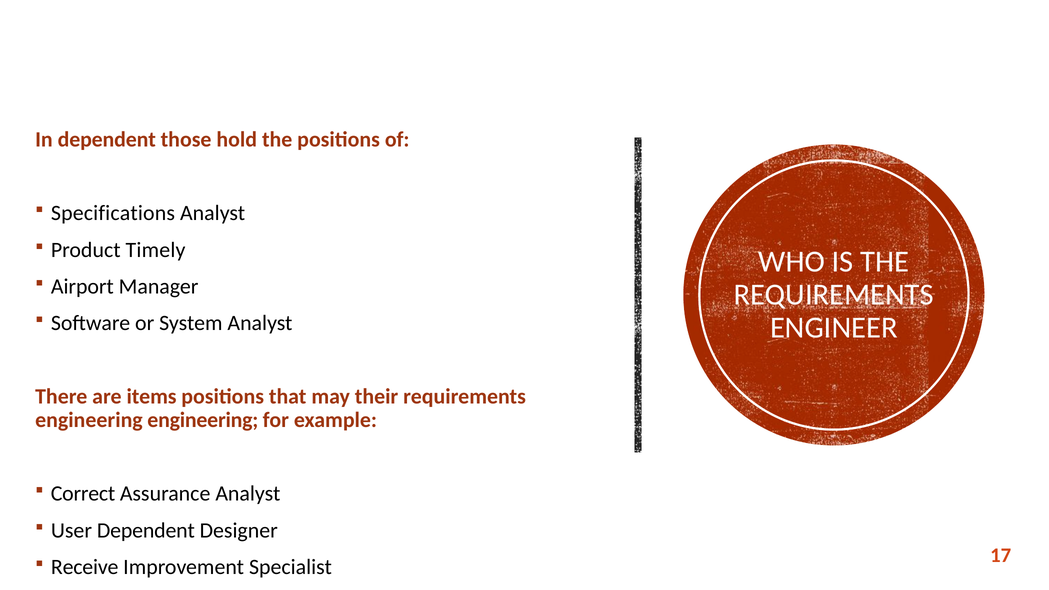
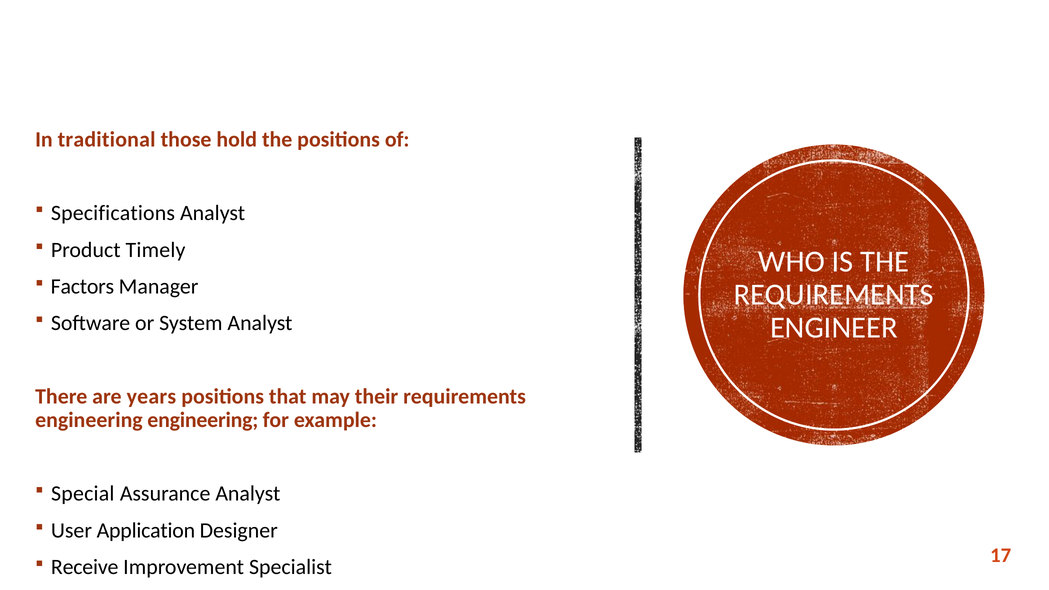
In dependent: dependent -> traditional
Airport: Airport -> Factors
items: items -> years
Correct: Correct -> Special
User Dependent: Dependent -> Application
